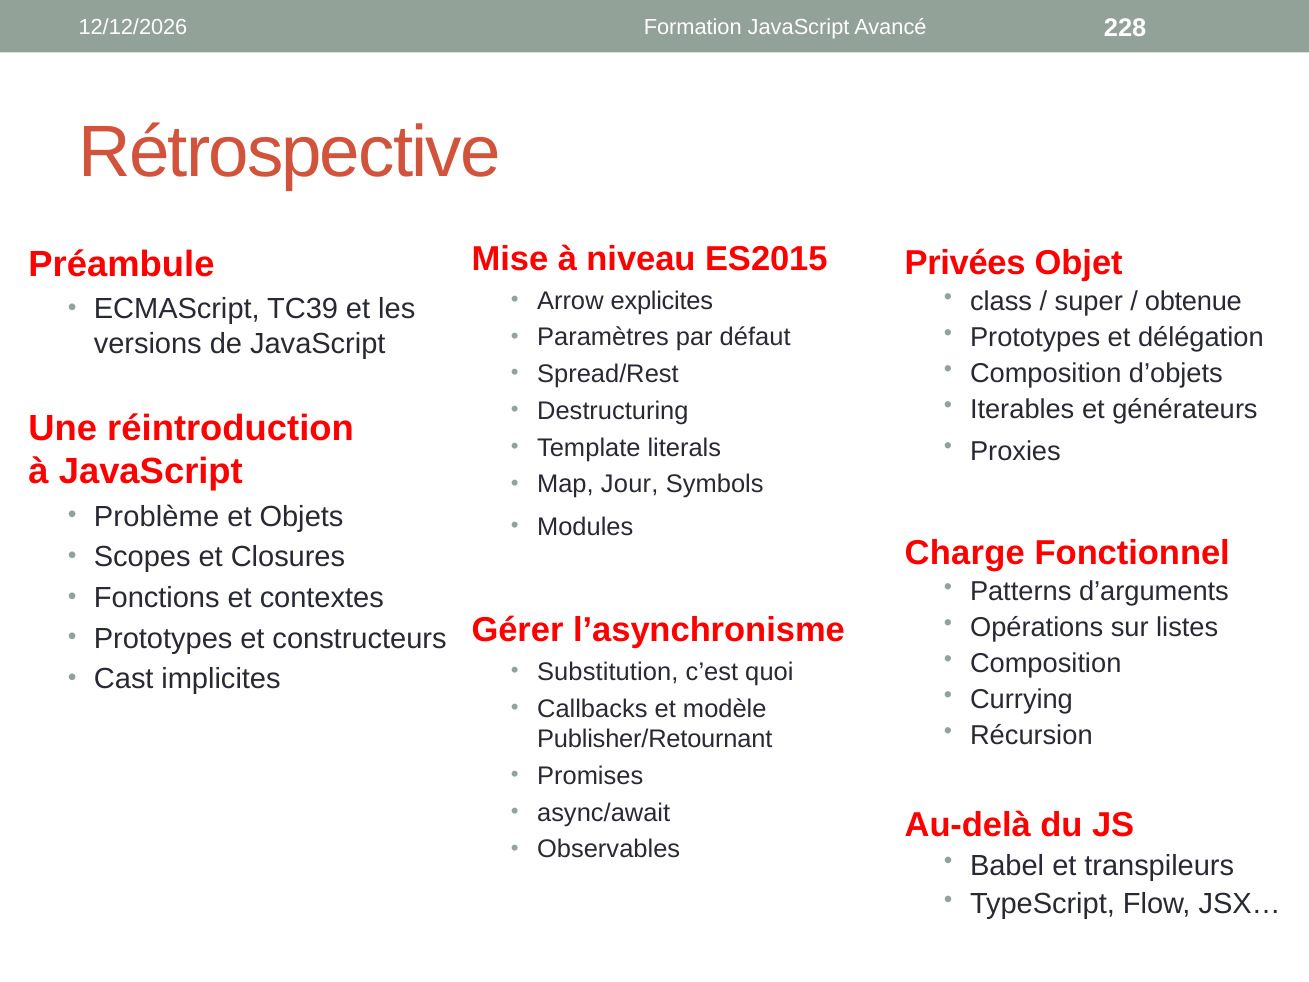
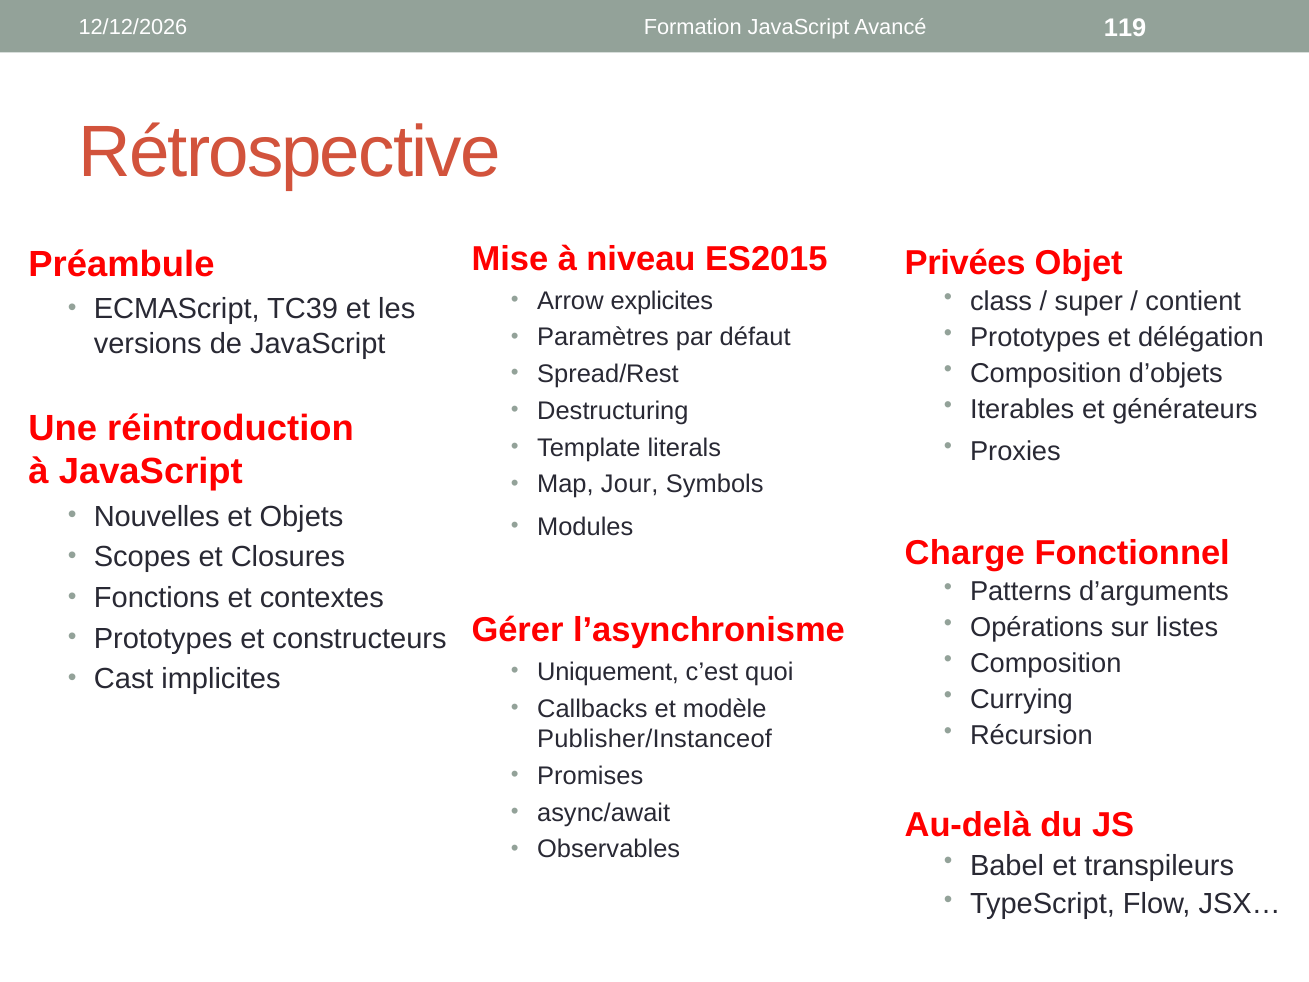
228: 228 -> 119
obtenue: obtenue -> contient
Problème: Problème -> Nouvelles
Substitution: Substitution -> Uniquement
Publisher/Retournant: Publisher/Retournant -> Publisher/Instanceof
